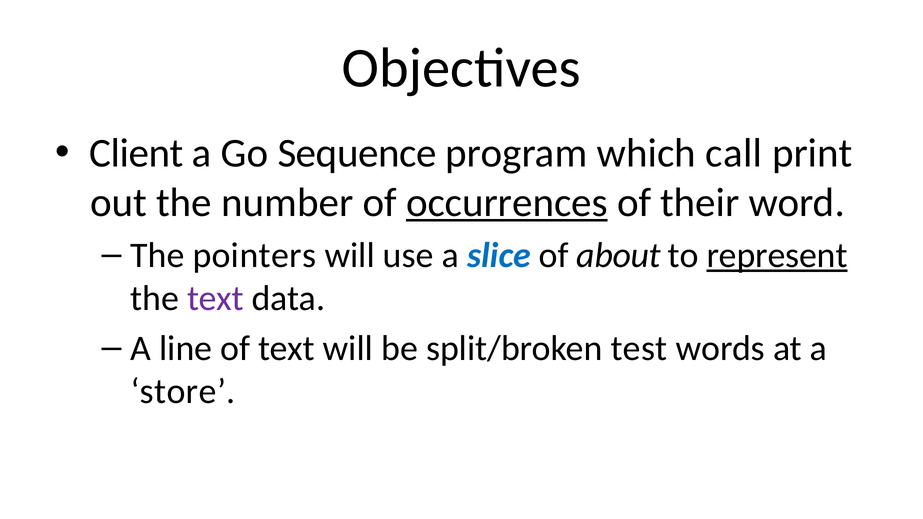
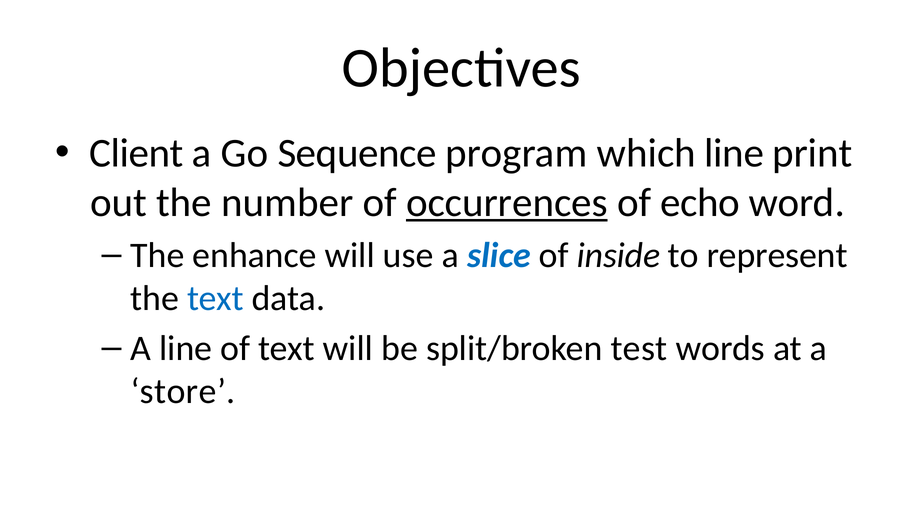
which call: call -> line
their: their -> echo
pointers: pointers -> enhance
about: about -> inside
represent underline: present -> none
text at (215, 298) colour: purple -> blue
